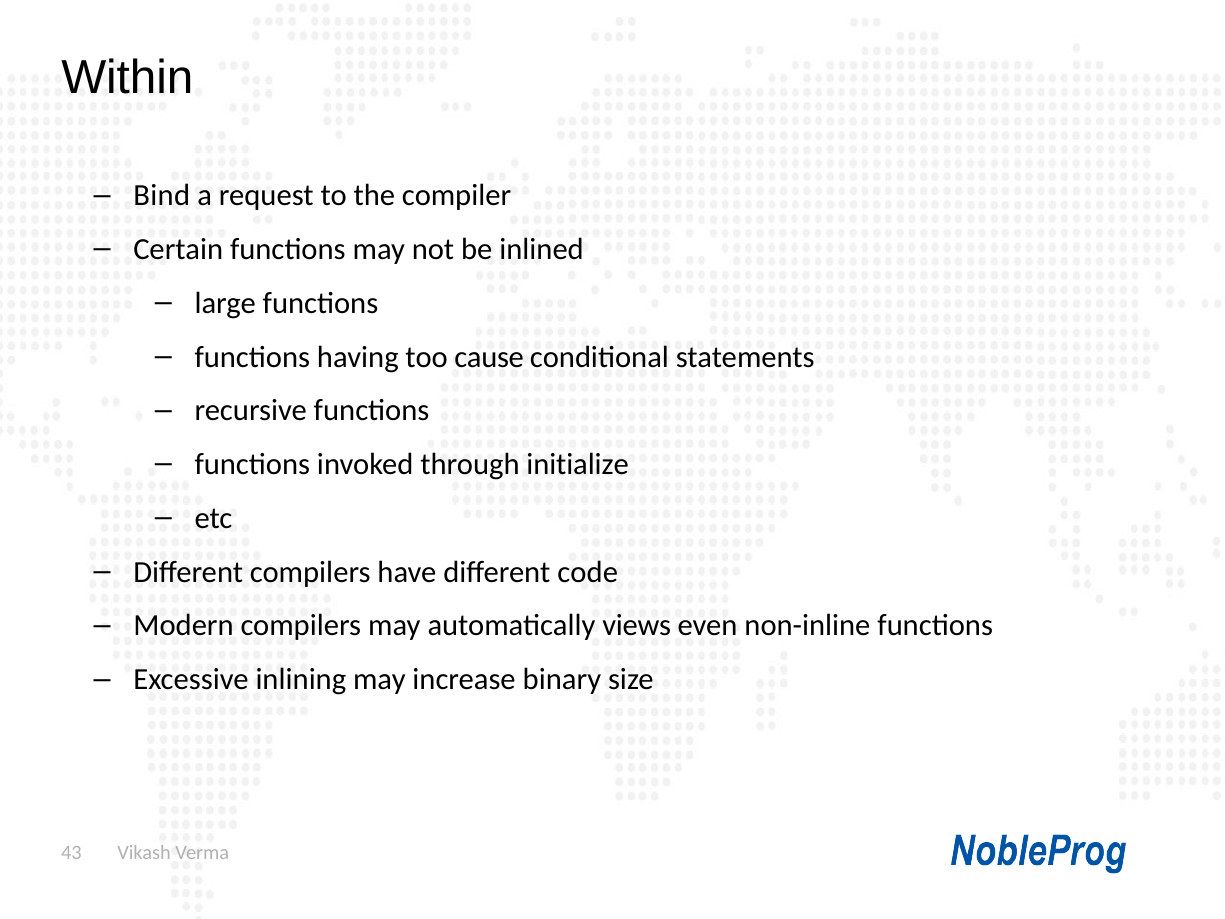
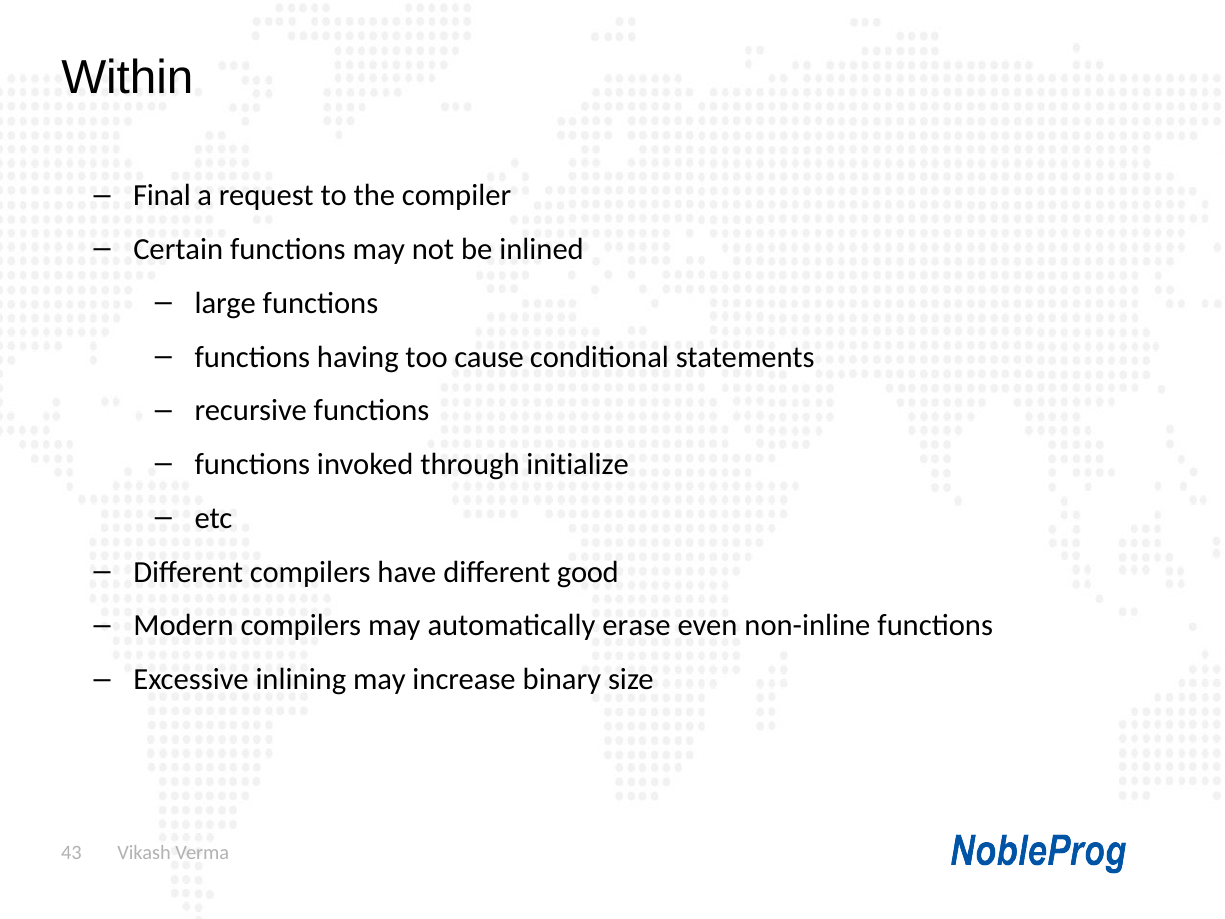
Bind: Bind -> Final
code: code -> good
views: views -> erase
